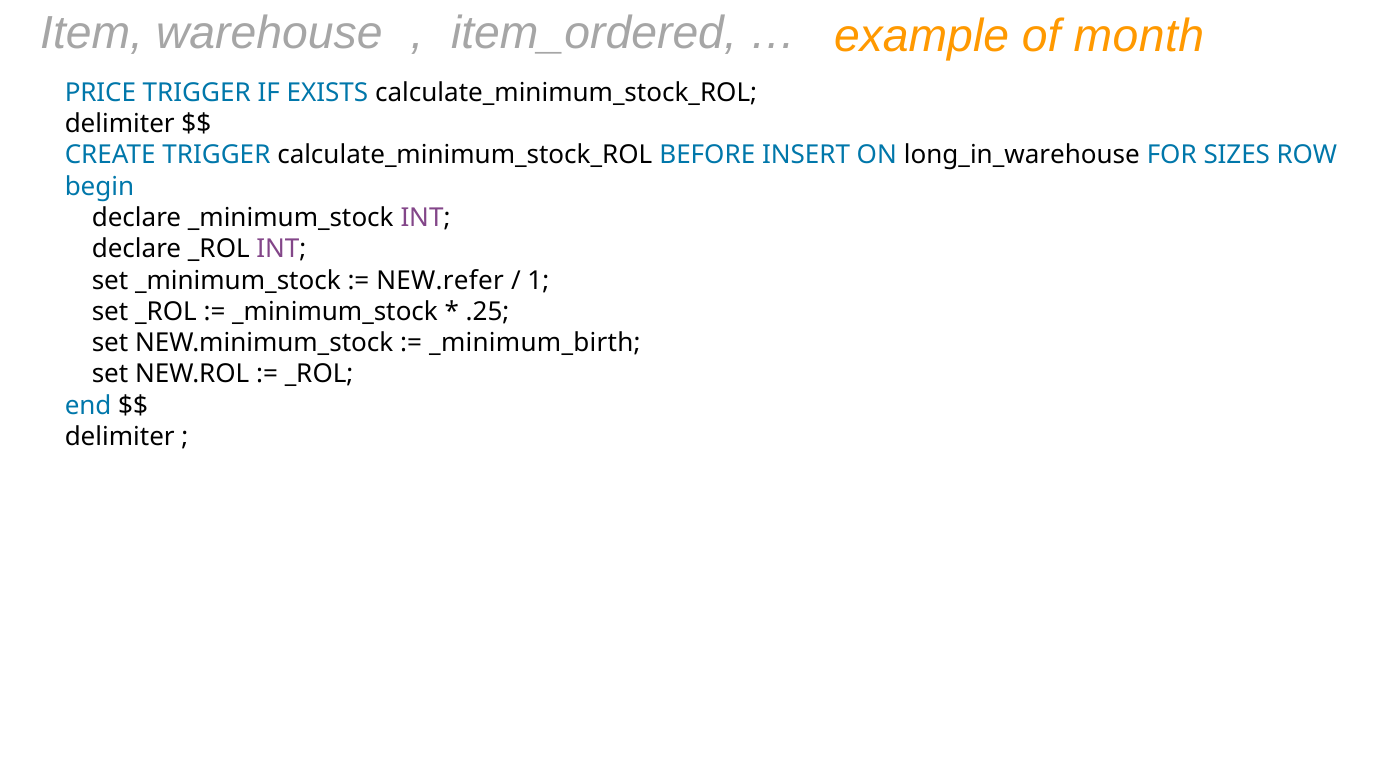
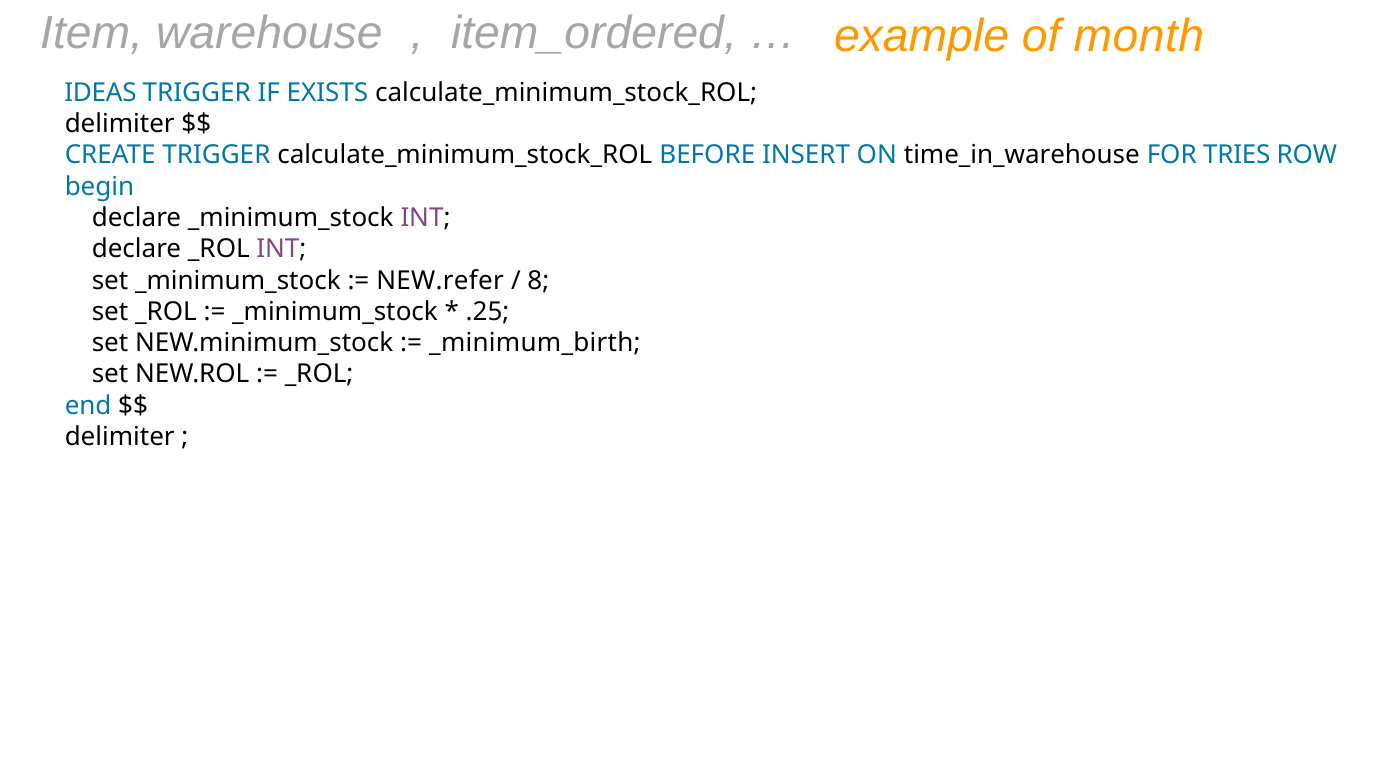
PRICE: PRICE -> IDEAS
long_in_warehouse: long_in_warehouse -> time_in_warehouse
SIZES: SIZES -> TRIES
1: 1 -> 8
